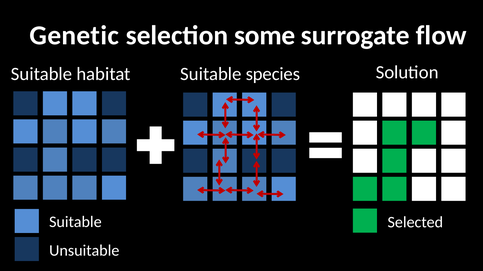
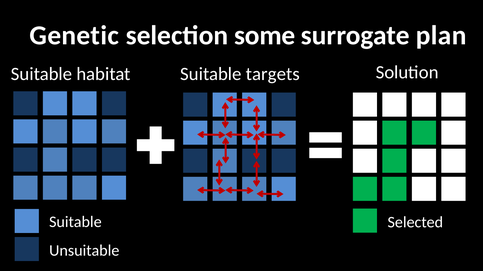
flow: flow -> plan
species: species -> targets
